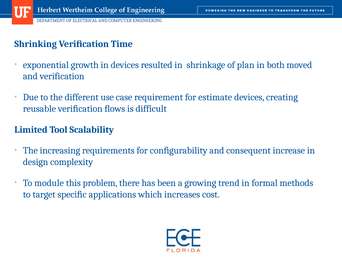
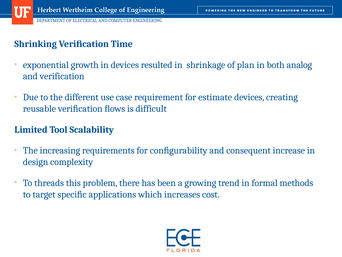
moved: moved -> analog
module: module -> threads
